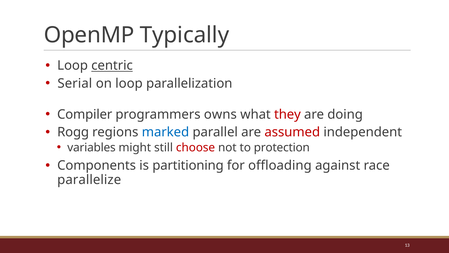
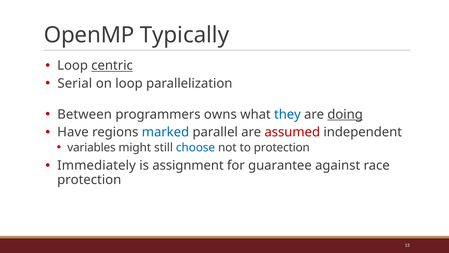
Compiler: Compiler -> Between
they colour: red -> blue
doing underline: none -> present
Rogg: Rogg -> Have
choose colour: red -> blue
Components: Components -> Immediately
partitioning: partitioning -> assignment
offloading: offloading -> guarantee
parallelize at (89, 179): parallelize -> protection
